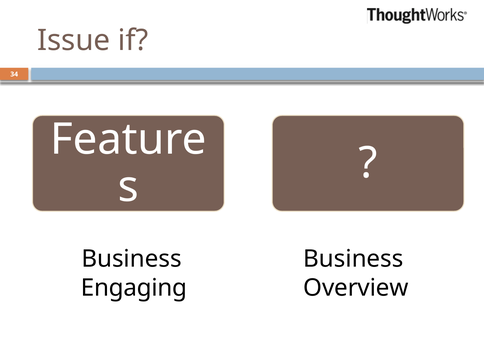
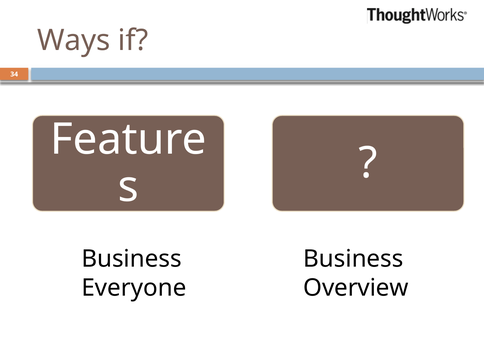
Issue: Issue -> Ways
Engaging: Engaging -> Everyone
